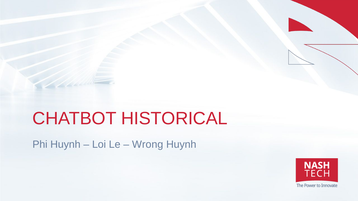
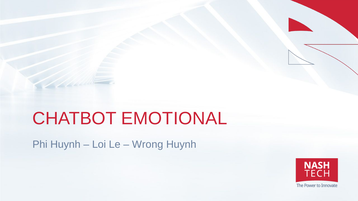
HISTORICAL: HISTORICAL -> EMOTIONAL
